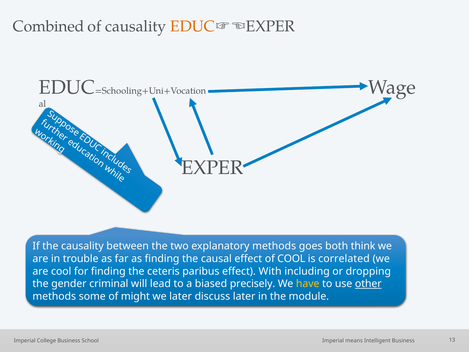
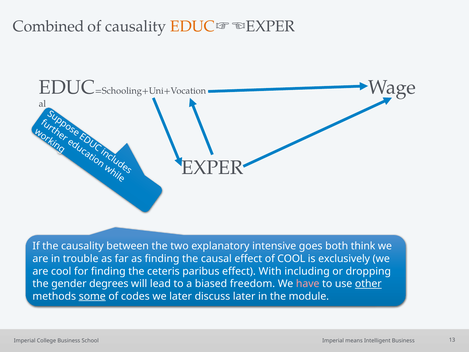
methods at (274, 246): methods -> intensive
correlated: correlated -> exclusively
criminal: criminal -> degrees
precisely: precisely -> freedom
have colour: yellow -> pink
some underline: none -> present
might: might -> codes
